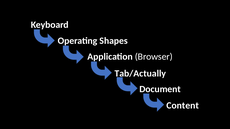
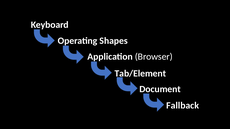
Tab/Actually: Tab/Actually -> Tab/Element
Content: Content -> Fallback
